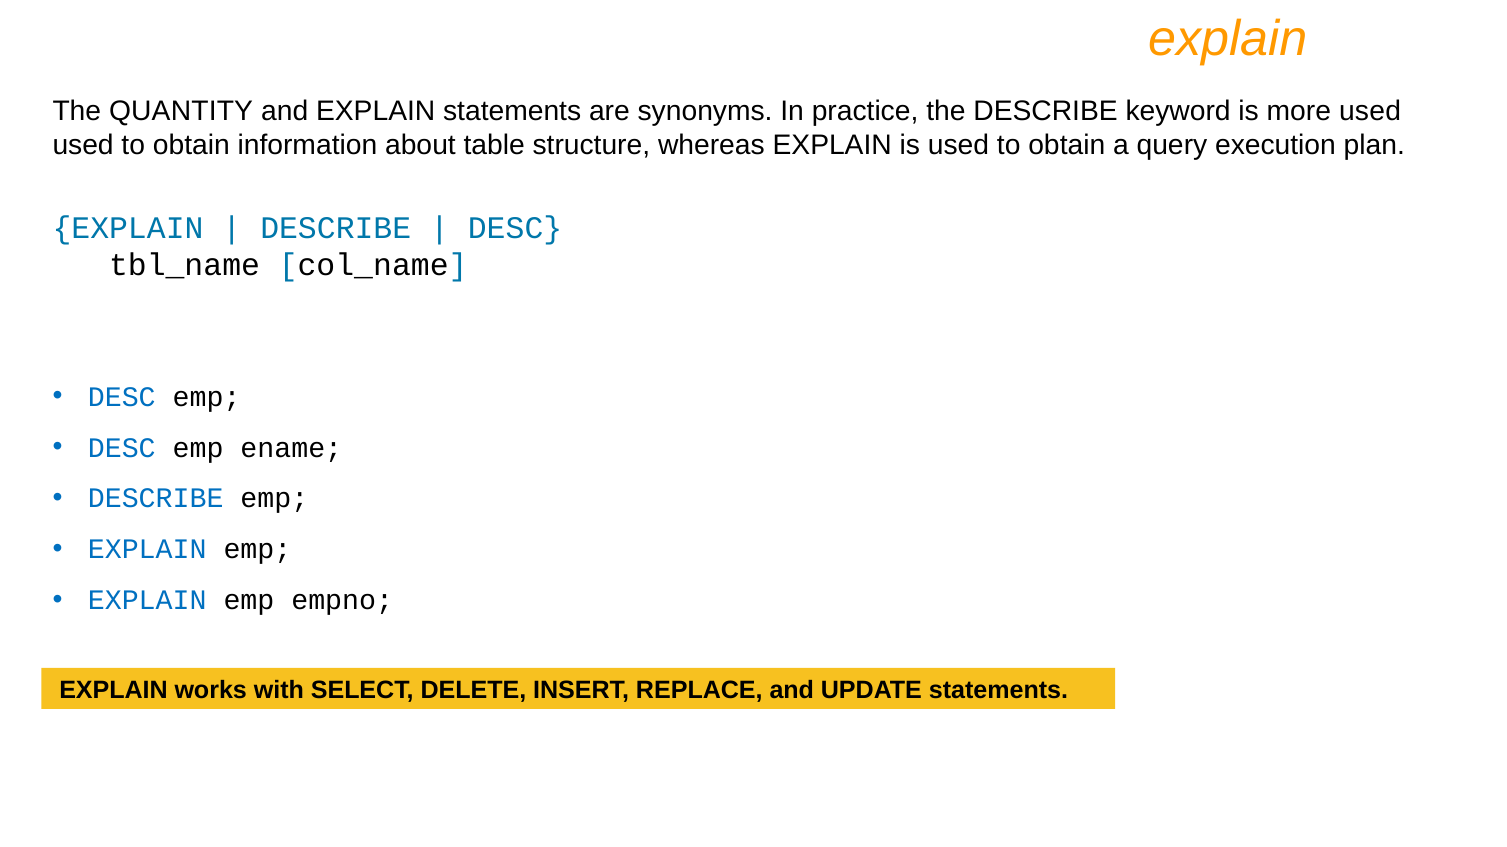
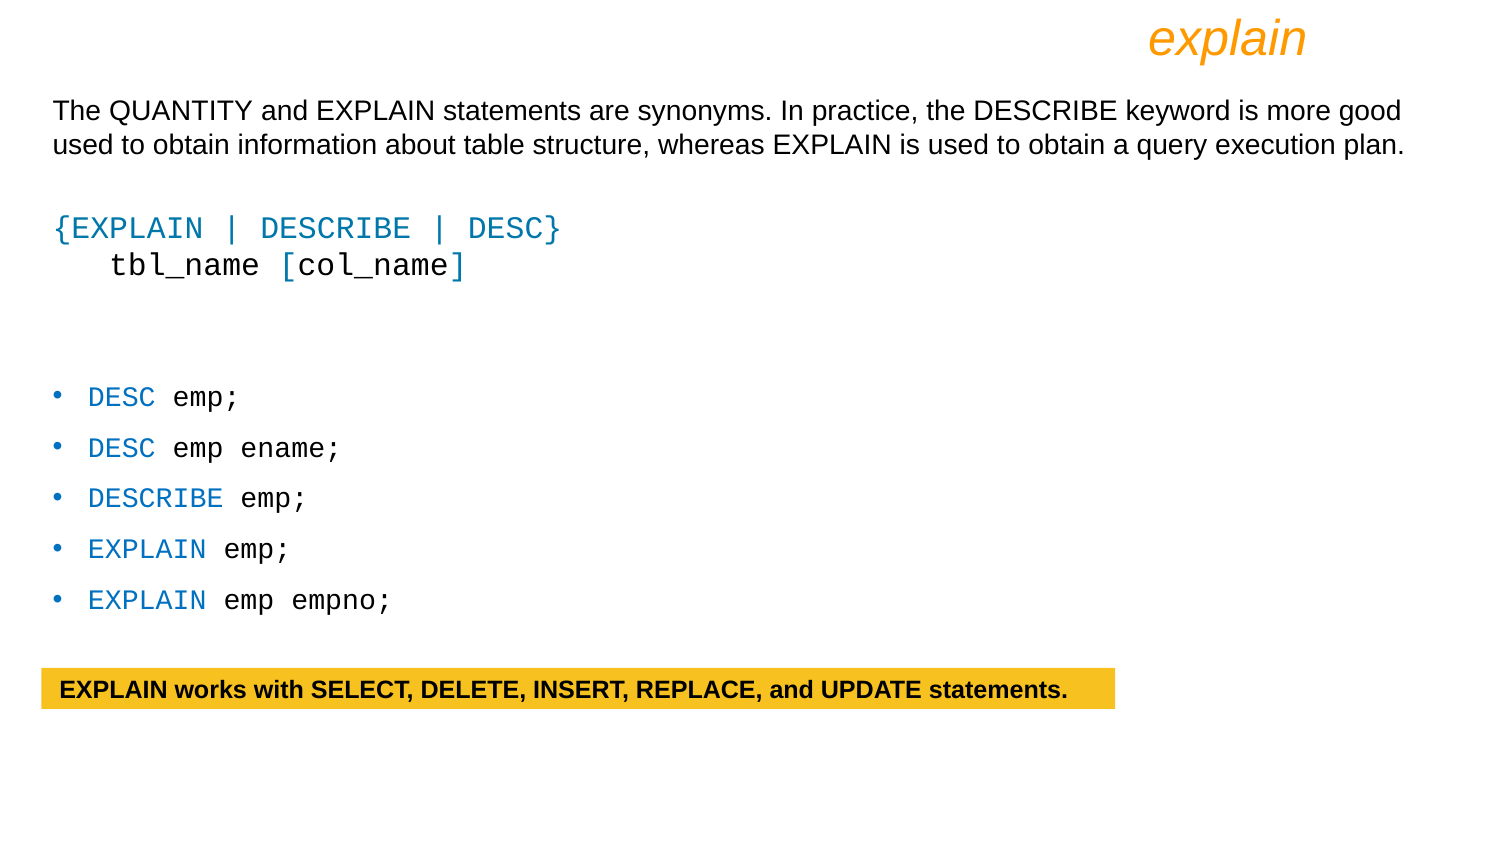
more used: used -> good
